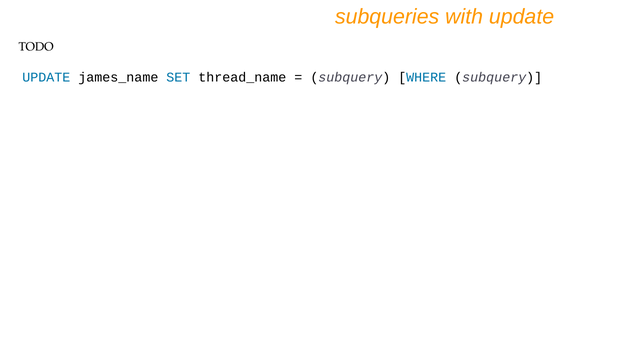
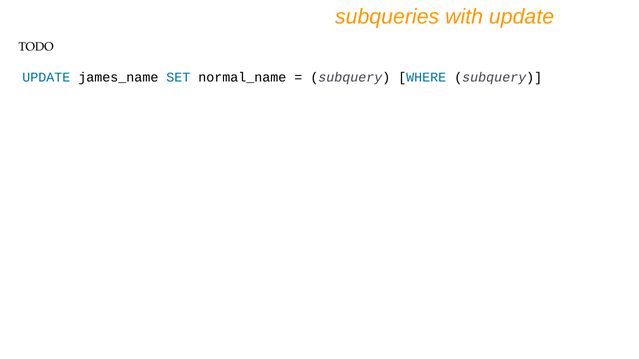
thread_name: thread_name -> normal_name
